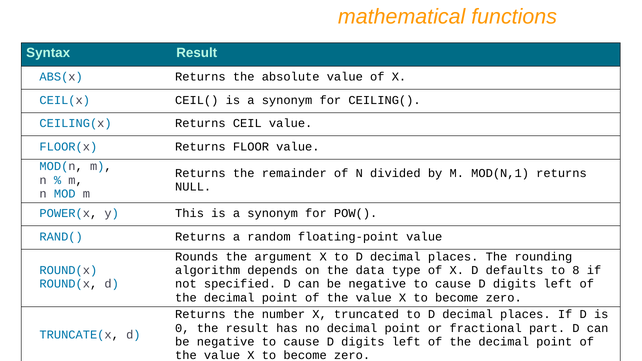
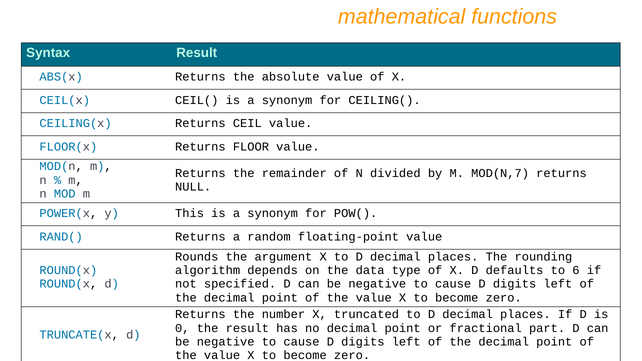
MOD(N,1: MOD(N,1 -> MOD(N,7
8: 8 -> 6
